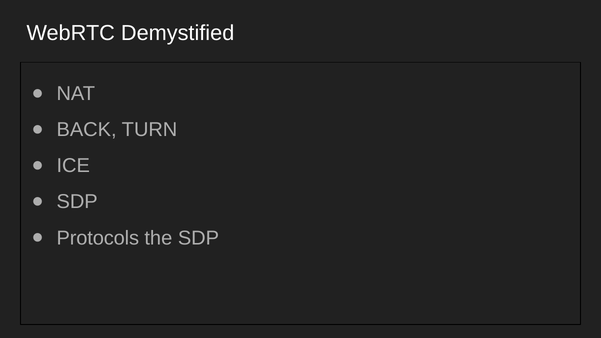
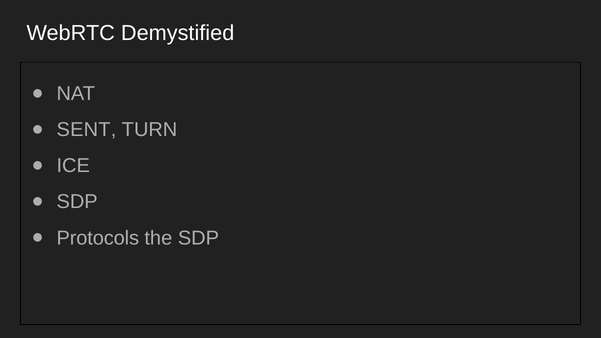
BACK: BACK -> SENT
